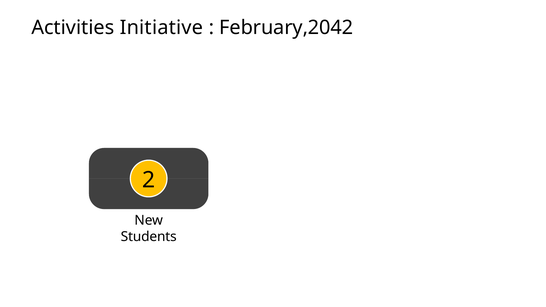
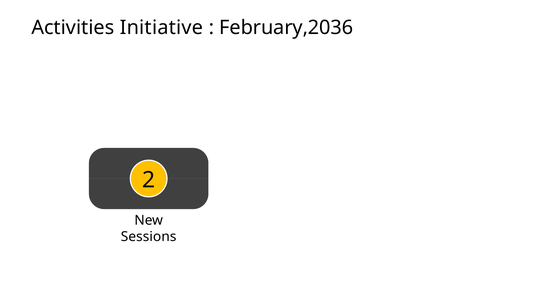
February,2042: February,2042 -> February,2036
Students: Students -> Sessions
